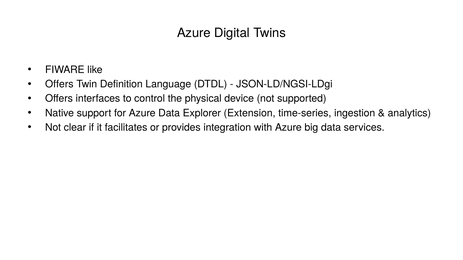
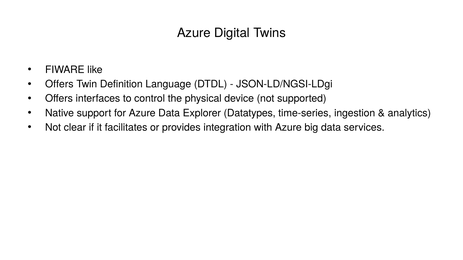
Extension: Extension -> Datatypes
